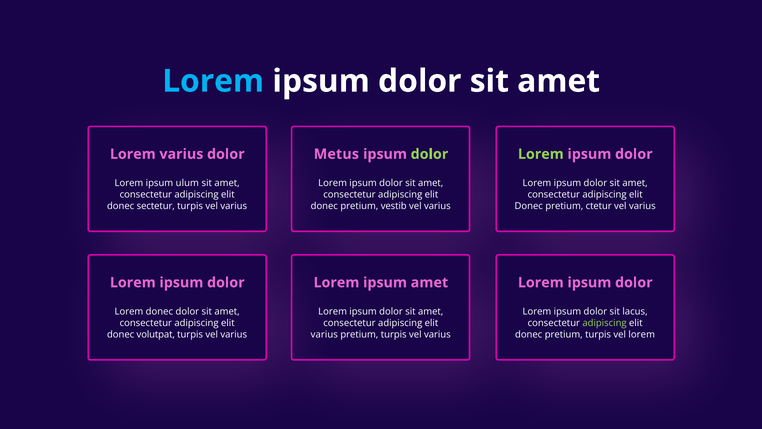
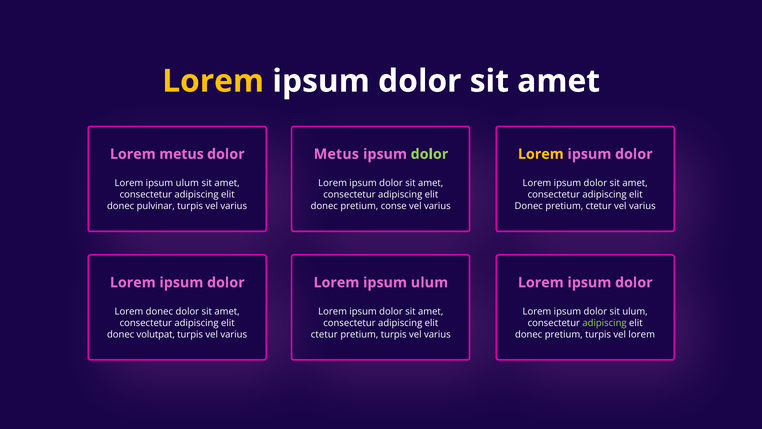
Lorem at (213, 81) colour: light blue -> yellow
Lorem varius: varius -> metus
Lorem at (541, 154) colour: light green -> yellow
sectetur: sectetur -> pulvinar
vestib: vestib -> conse
amet at (429, 282): amet -> ulum
sit lacus: lacus -> ulum
varius at (324, 334): varius -> ctetur
